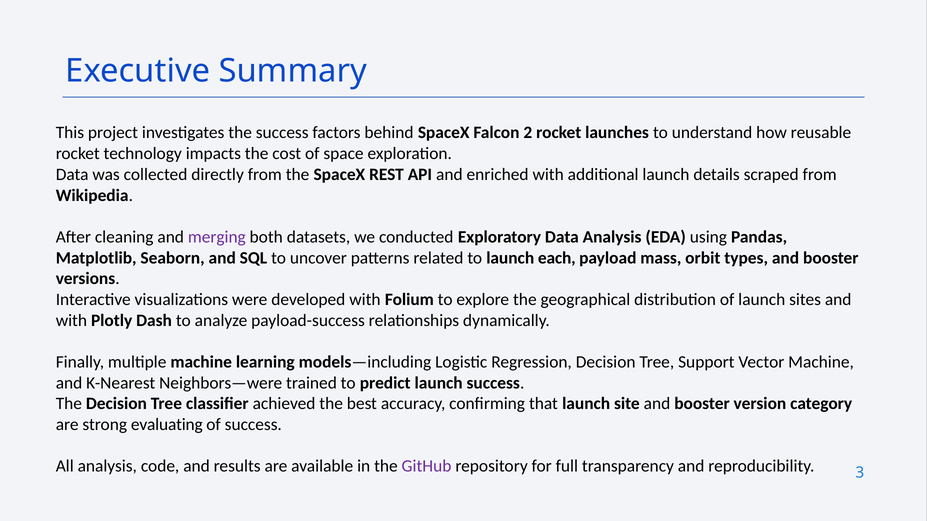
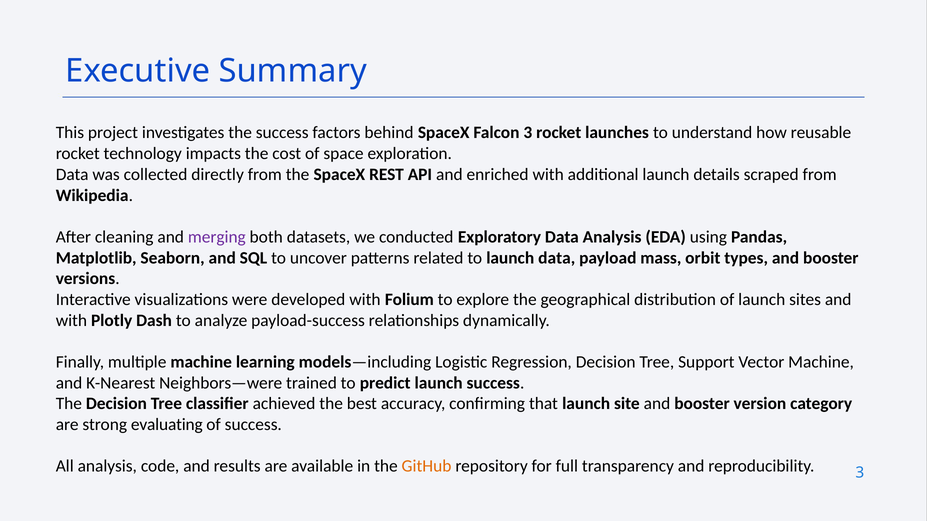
Falcon 2: 2 -> 3
launch each: each -> data
GitHub colour: purple -> orange
